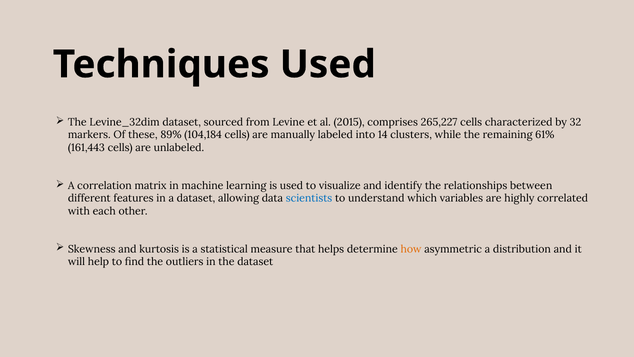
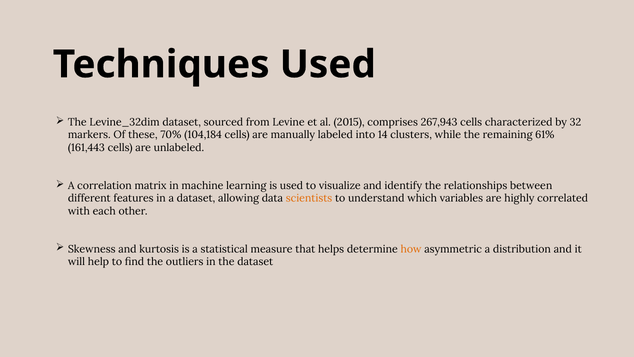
265,227: 265,227 -> 267,943
89%: 89% -> 70%
scientists colour: blue -> orange
